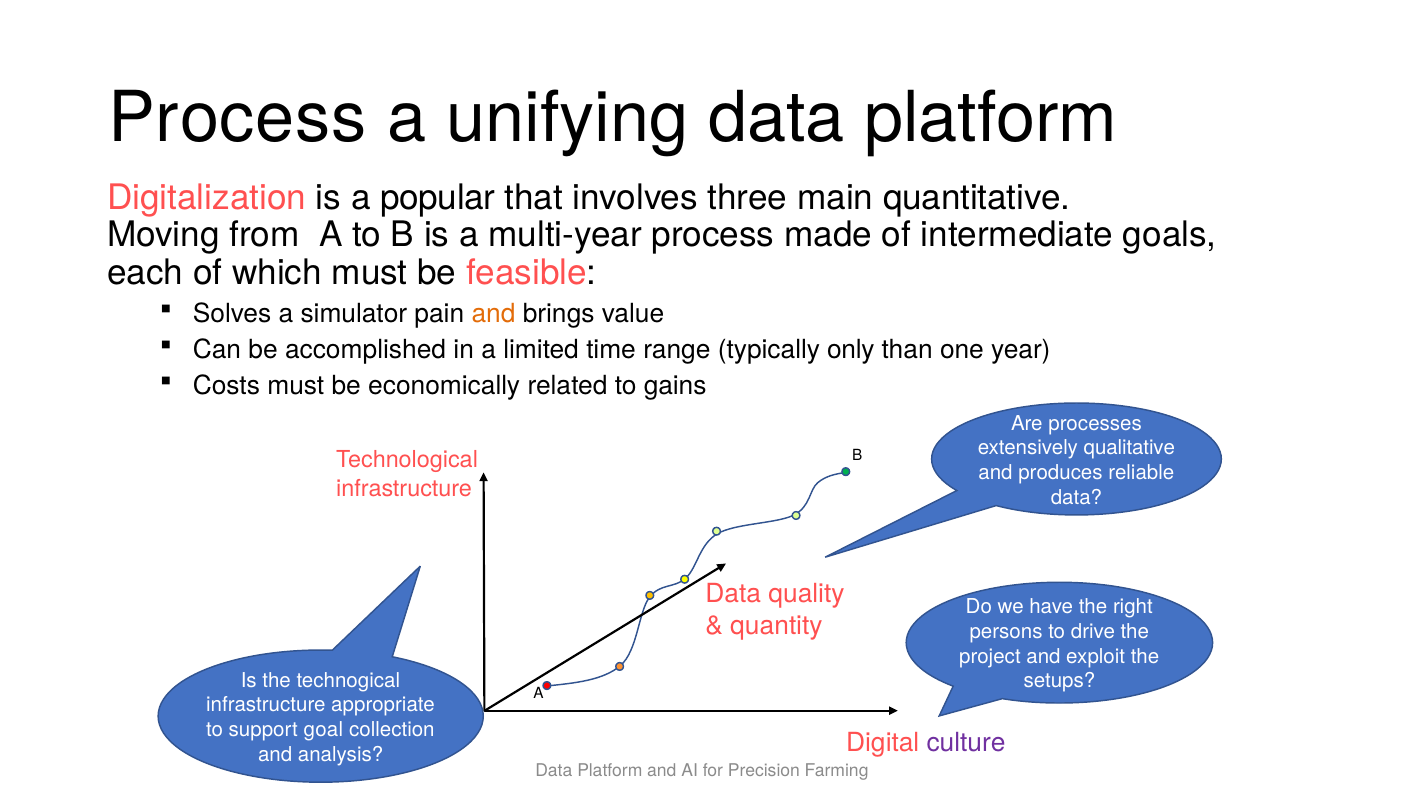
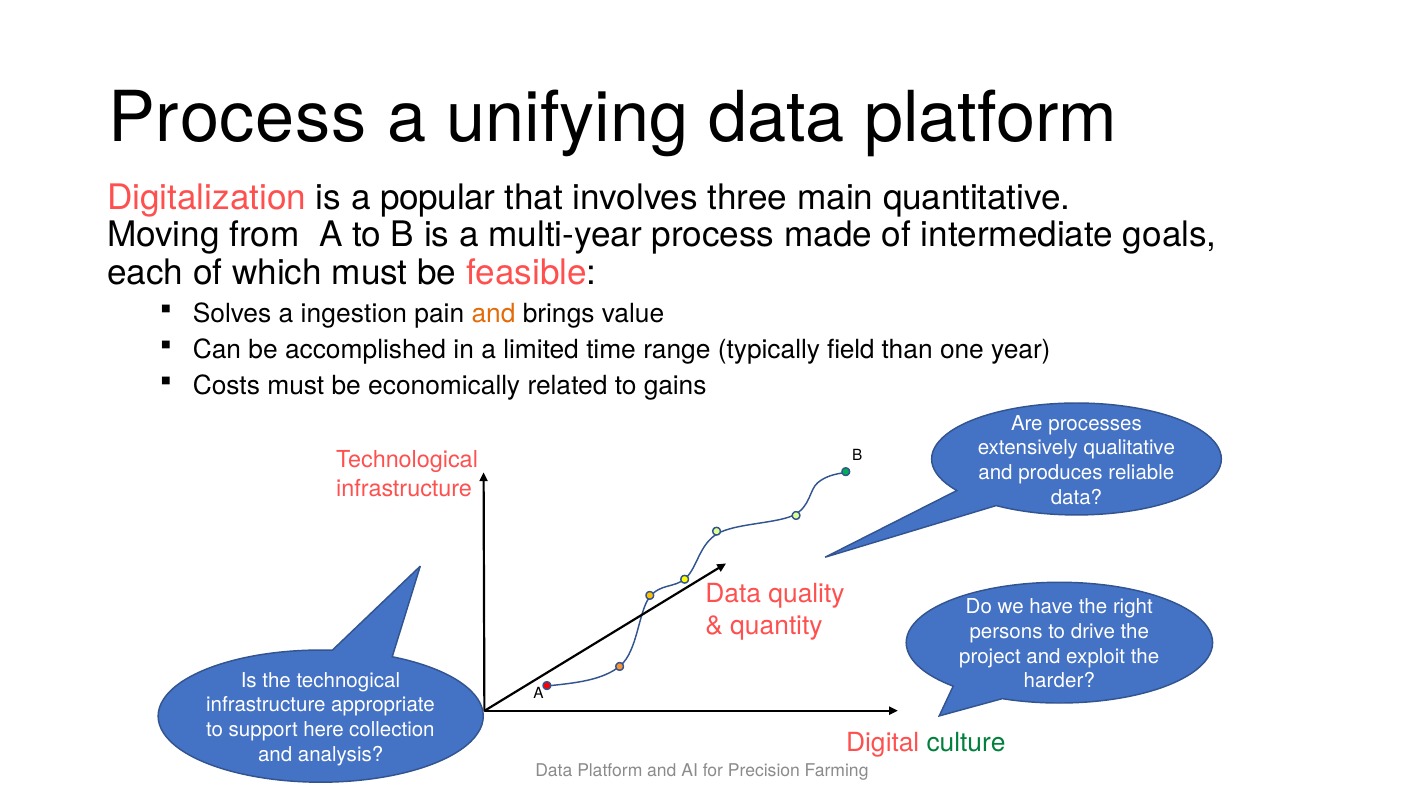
simulator: simulator -> ingestion
only: only -> field
setups: setups -> harder
goal: goal -> here
culture colour: purple -> green
